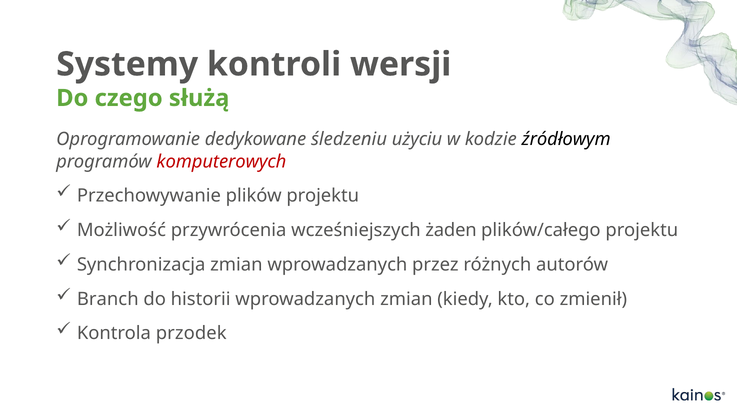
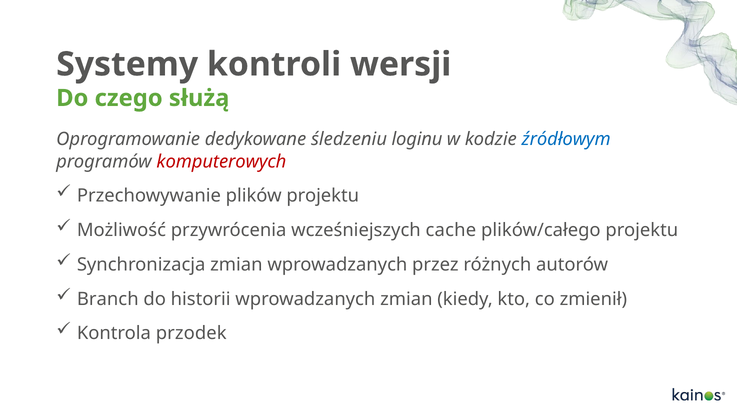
użyciu: użyciu -> loginu
źródłowym colour: black -> blue
żaden: żaden -> cache
